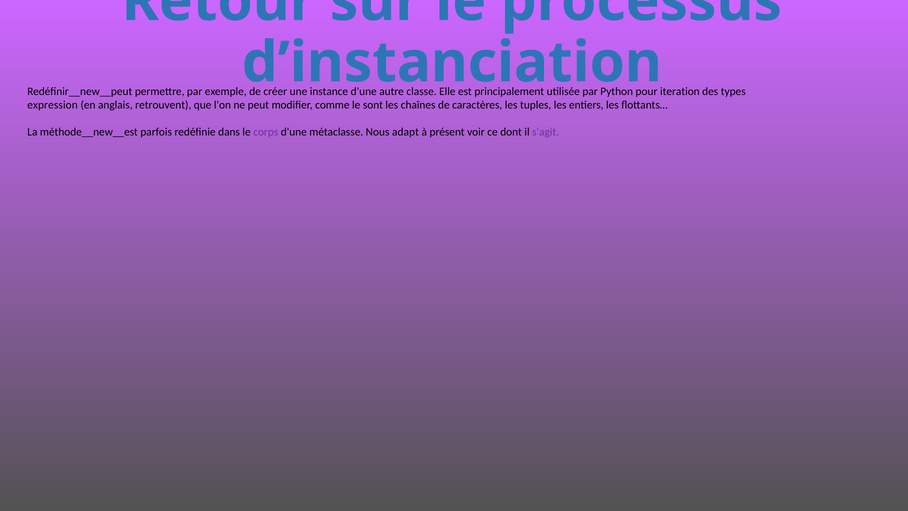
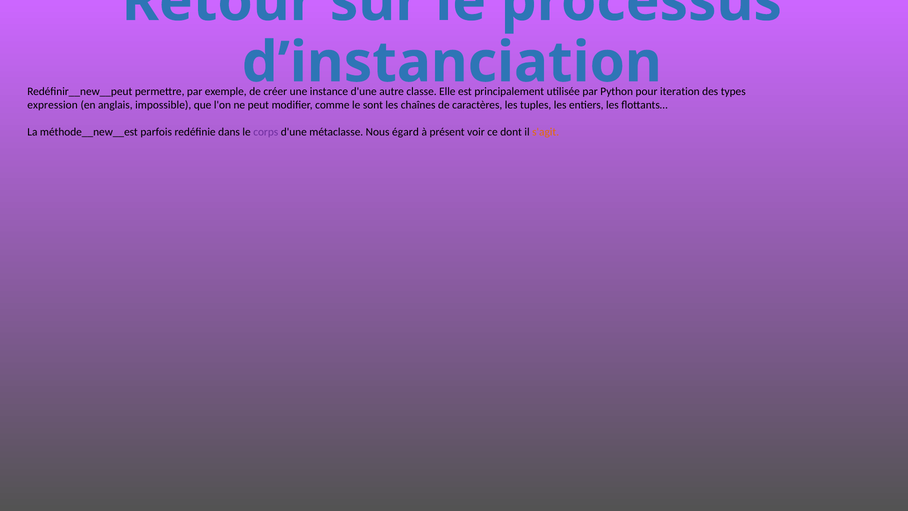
retrouvent: retrouvent -> impossible
adapt: adapt -> égard
s'agit colour: purple -> orange
